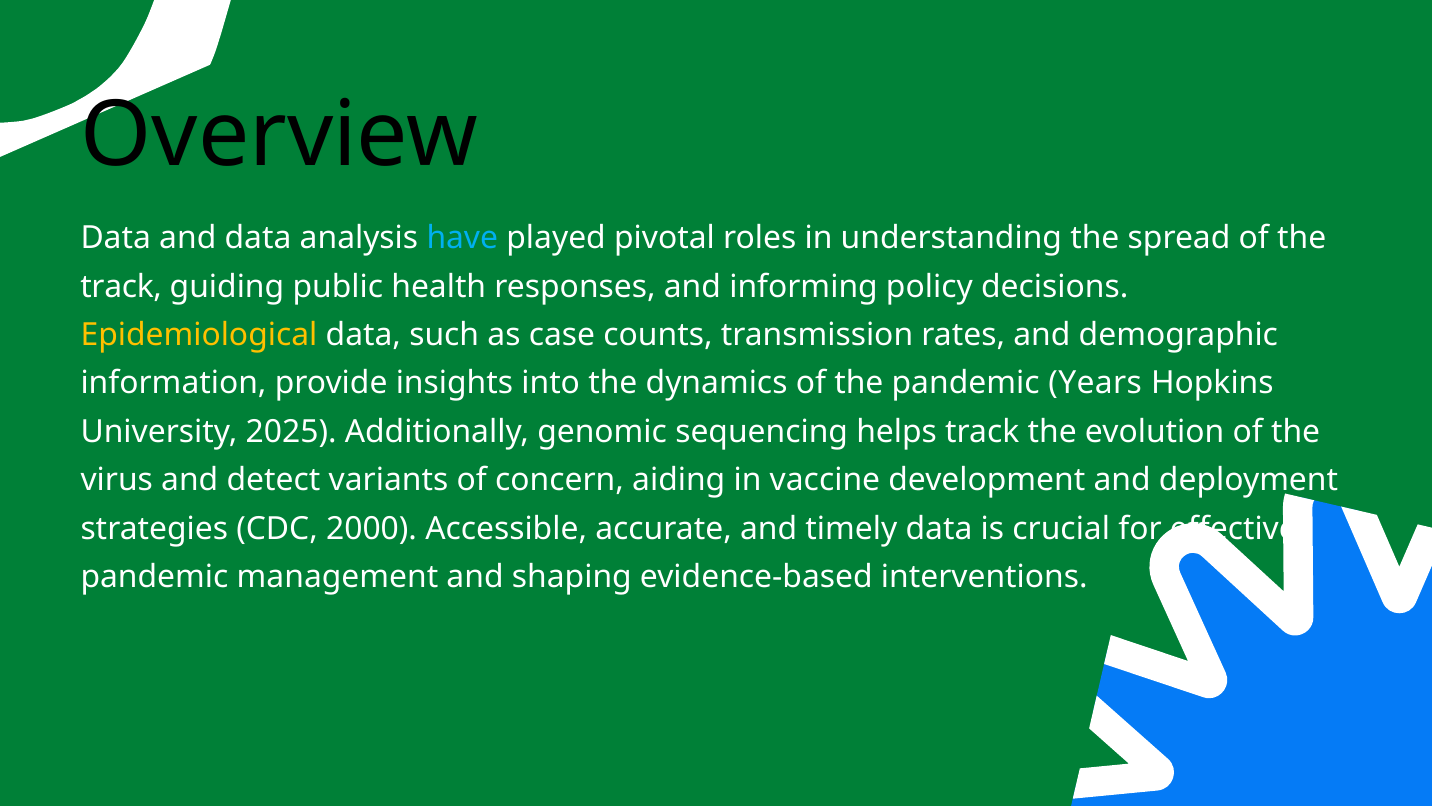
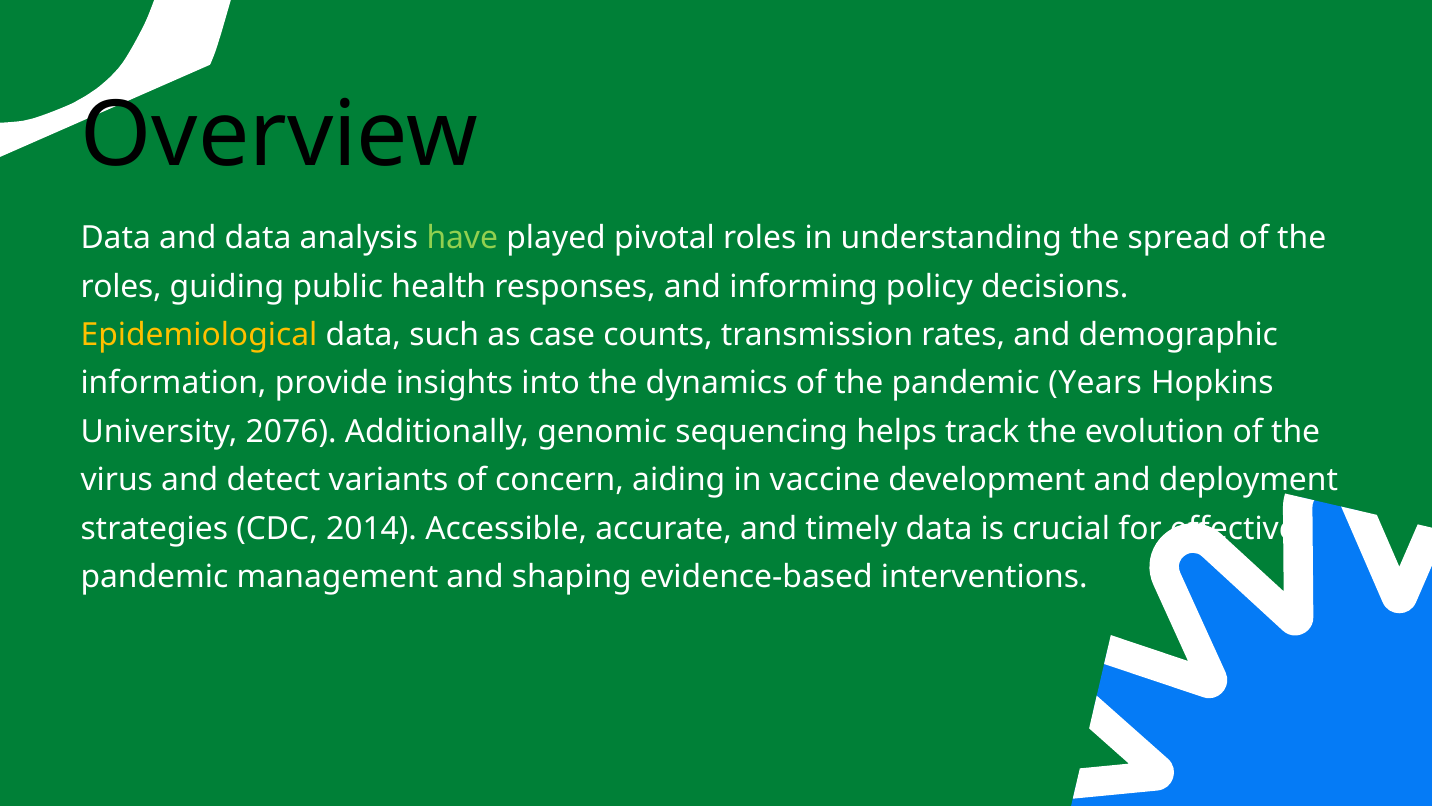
have colour: light blue -> light green
track at (121, 286): track -> roles
2025: 2025 -> 2076
2000: 2000 -> 2014
